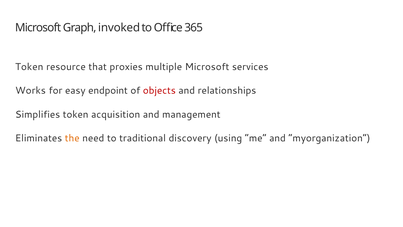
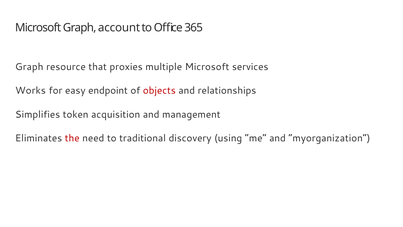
invoked: invoked -> account
Token at (29, 67): Token -> Graph
the colour: orange -> red
